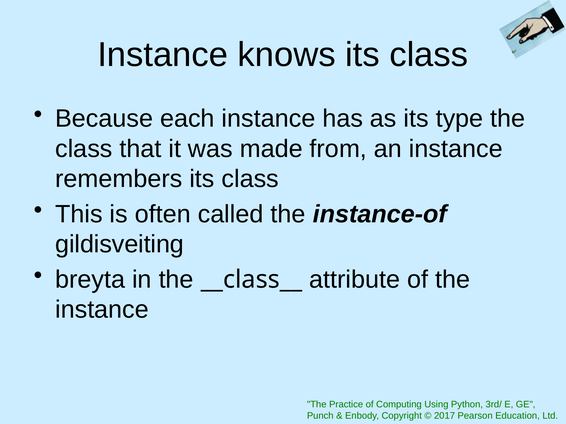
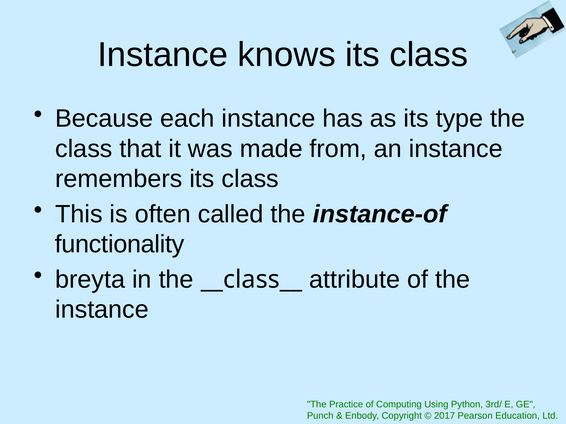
gildisveiting: gildisveiting -> functionality
